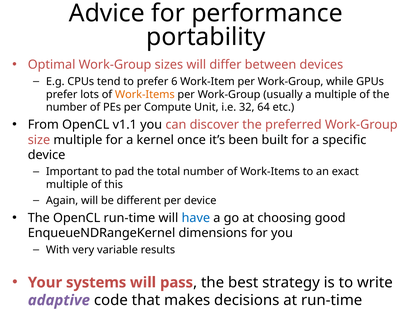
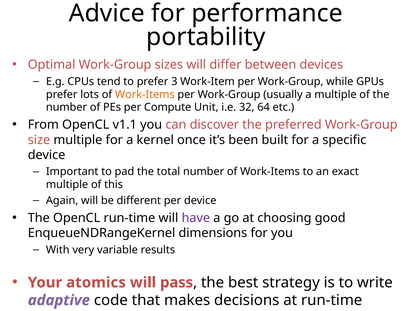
6: 6 -> 3
have colour: blue -> purple
systems: systems -> atomics
